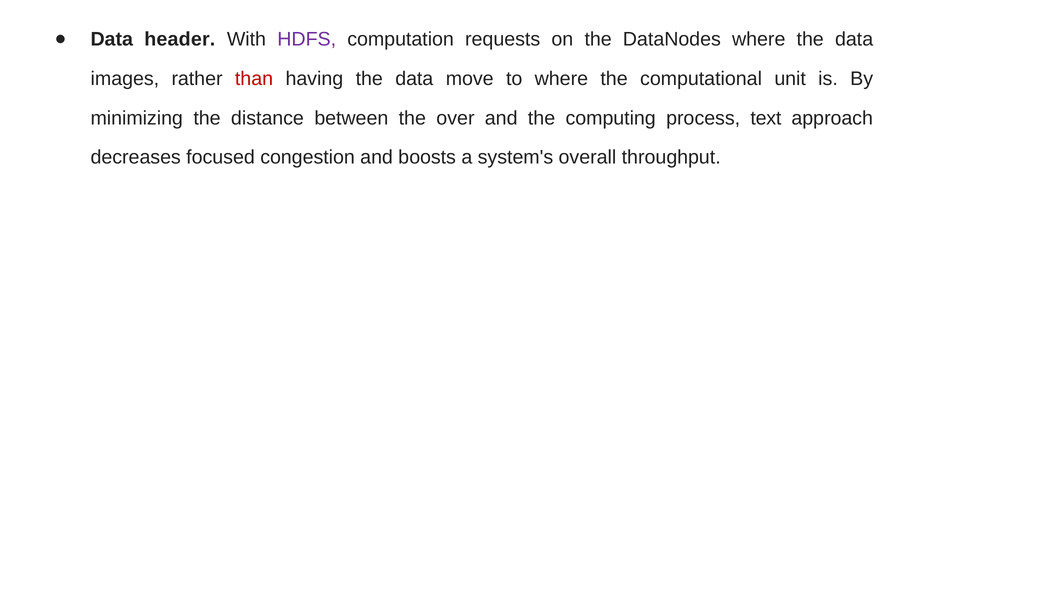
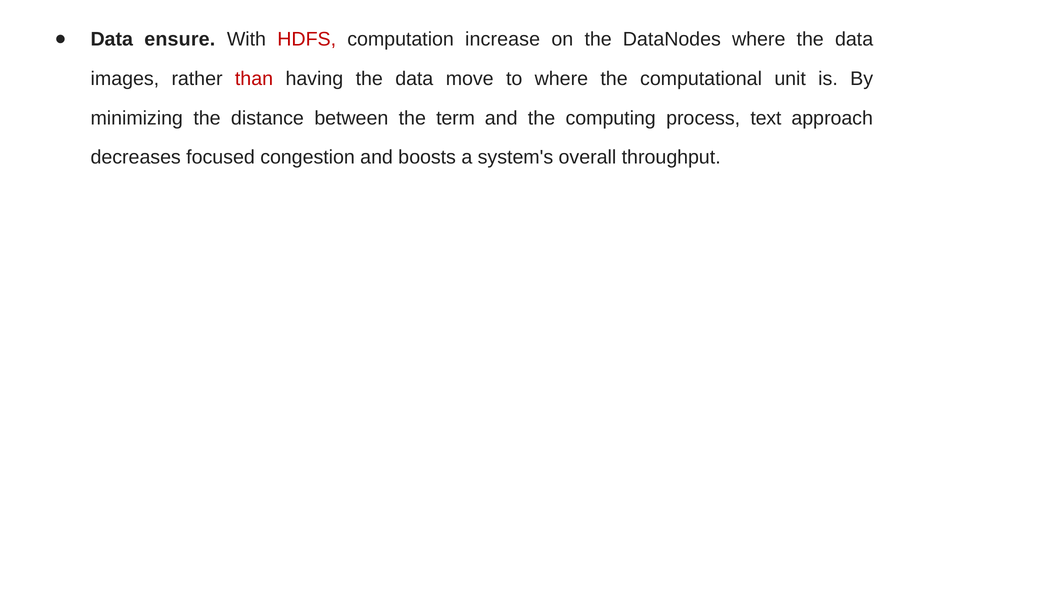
header: header -> ensure
HDFS colour: purple -> red
requests: requests -> increase
over: over -> term
